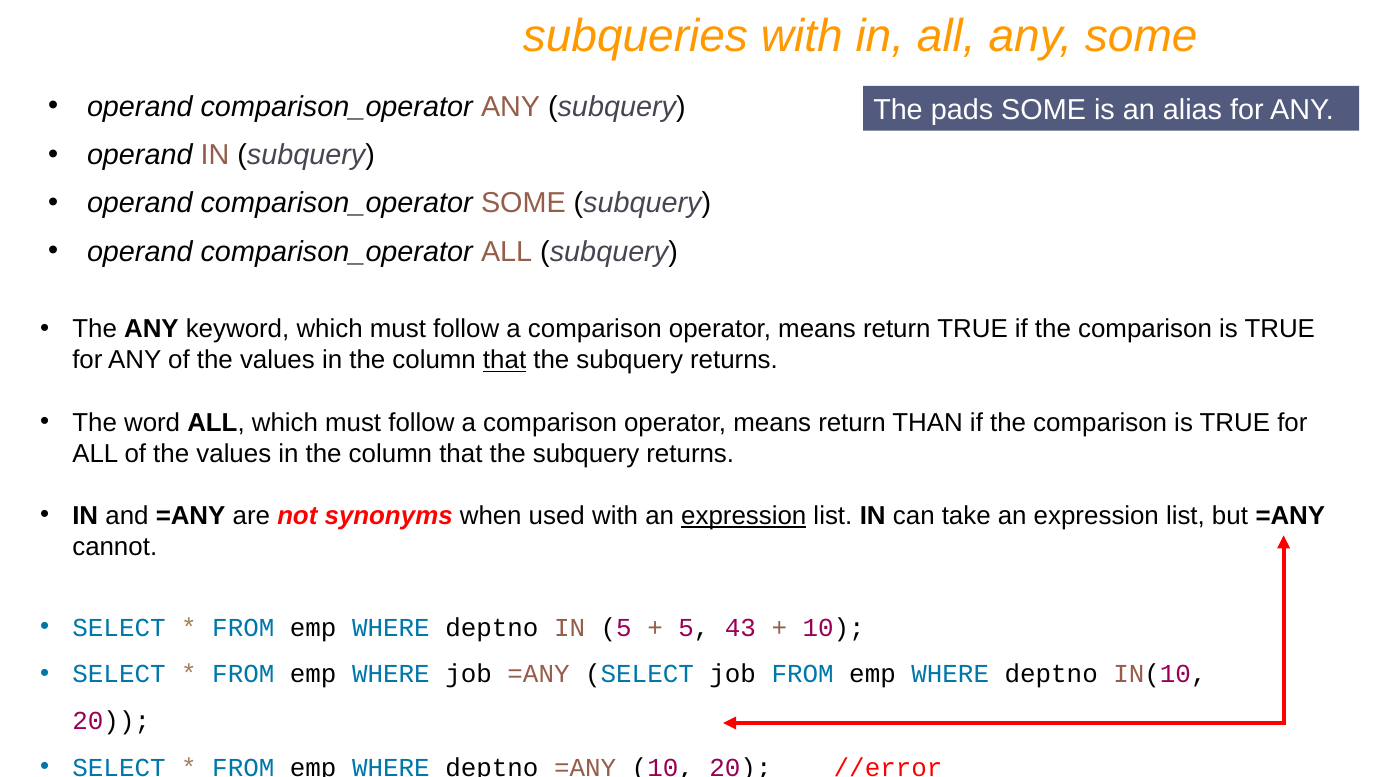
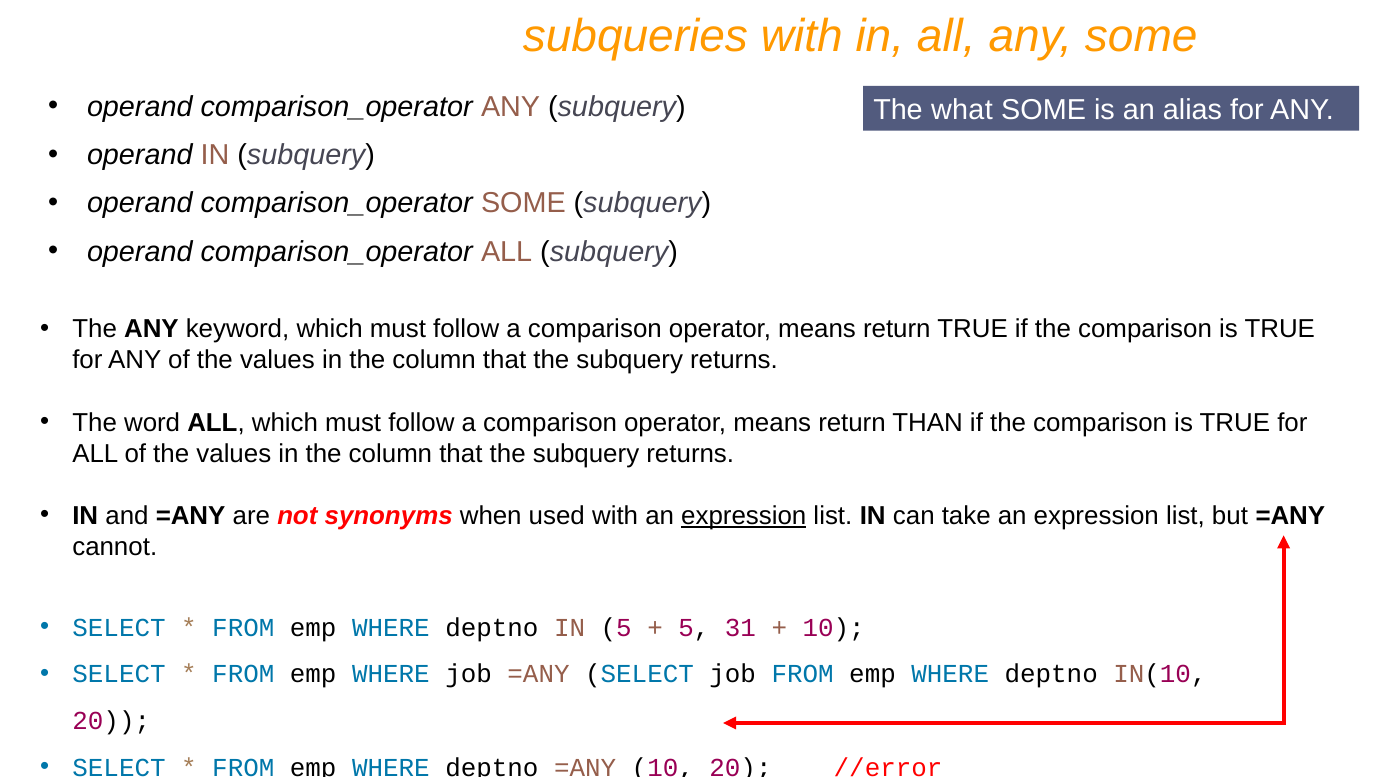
pads: pads -> what
that at (505, 360) underline: present -> none
43: 43 -> 31
